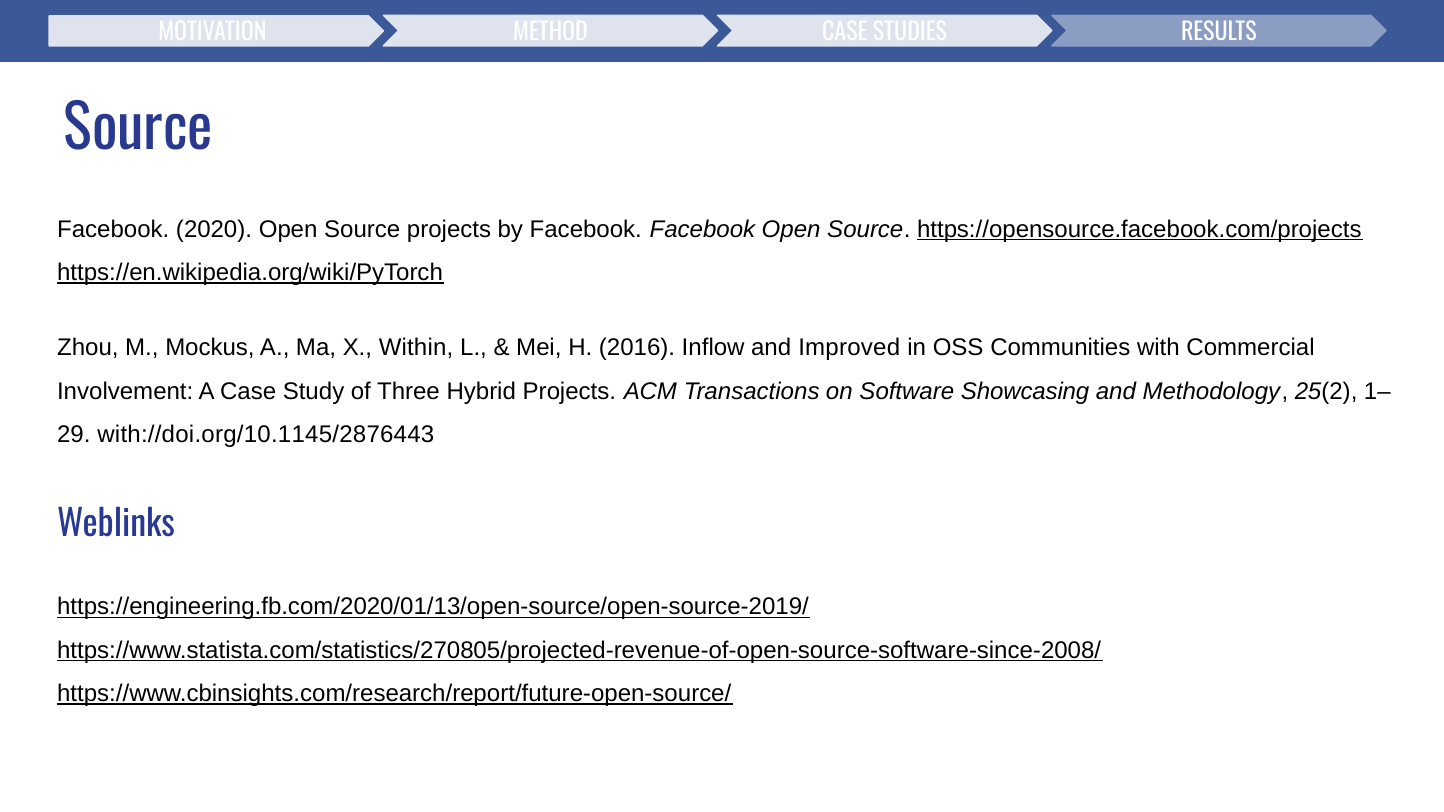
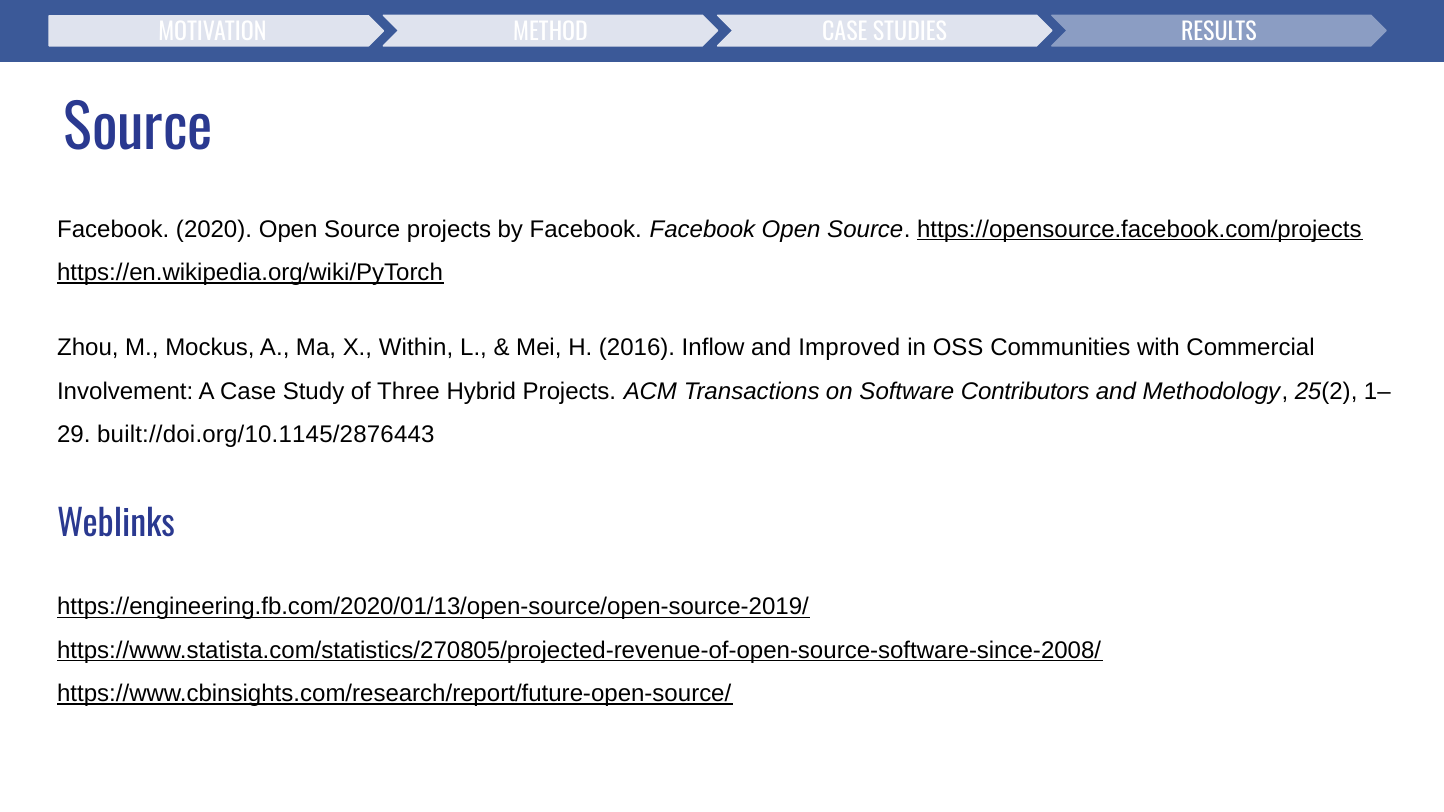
Showcasing: Showcasing -> Contributors
with://doi.org/10.1145/2876443: with://doi.org/10.1145/2876443 -> built://doi.org/10.1145/2876443
